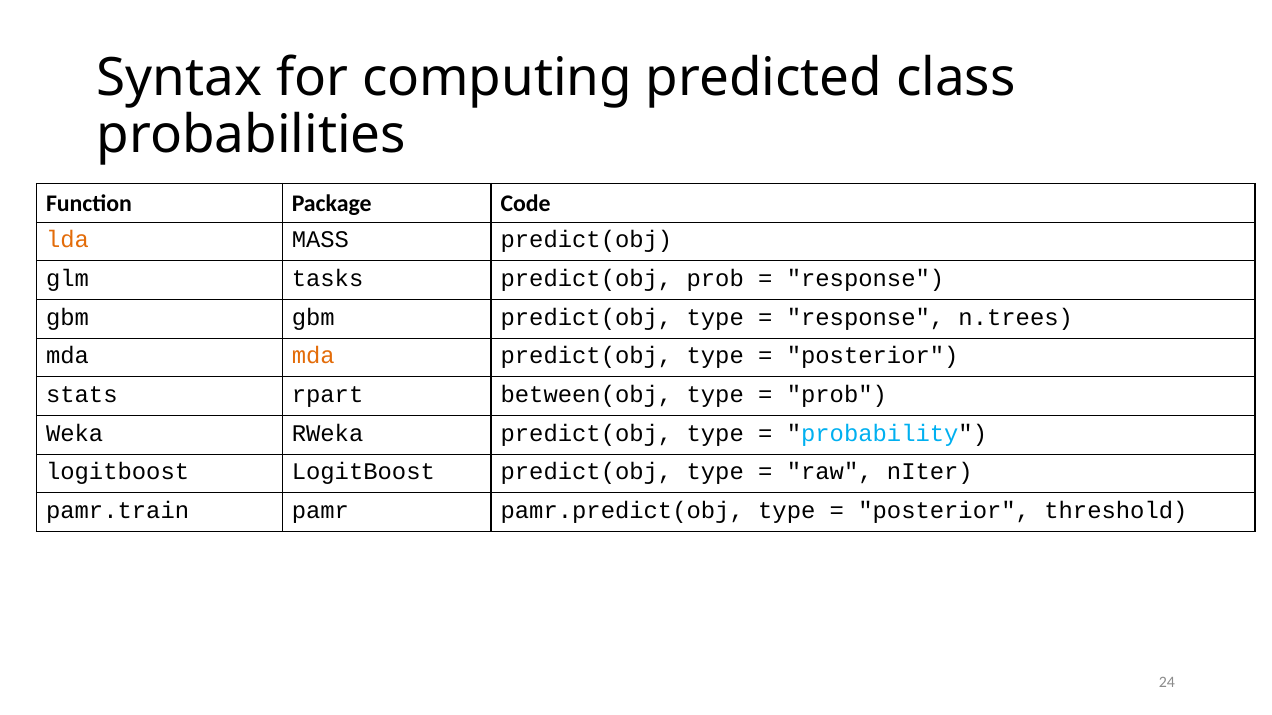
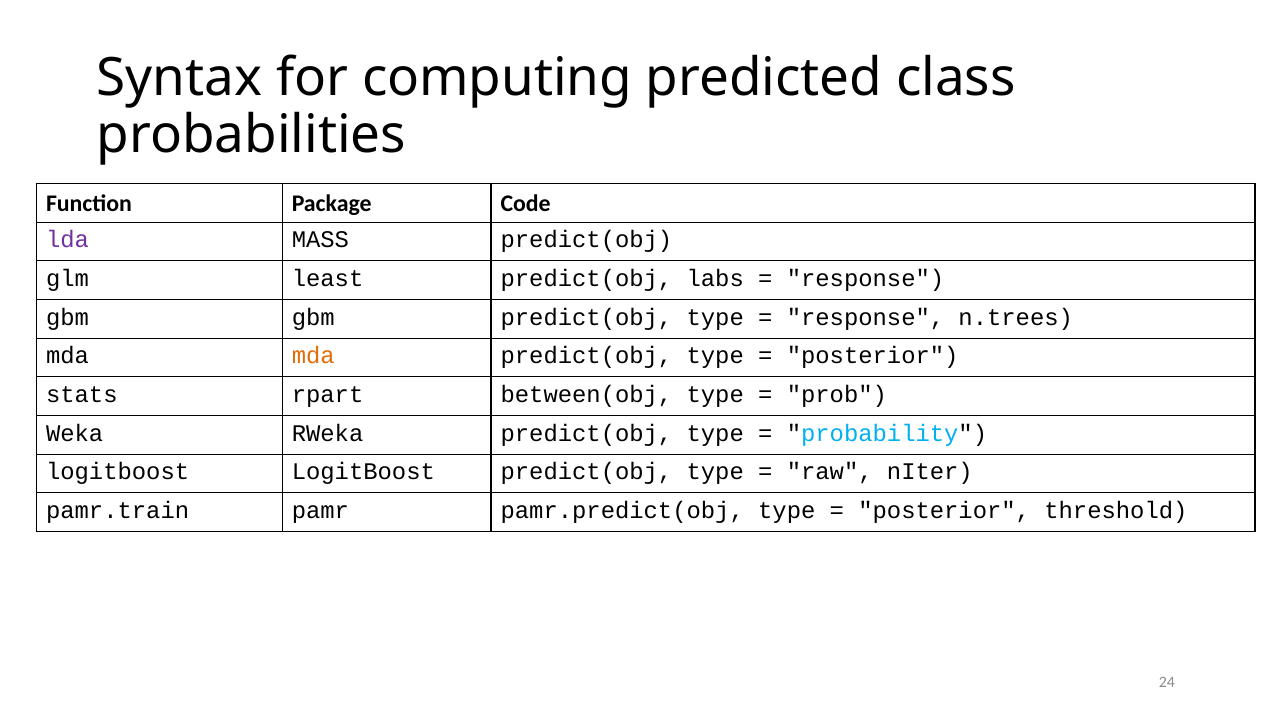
lda colour: orange -> purple
tasks: tasks -> least
predict(obj prob: prob -> labs
